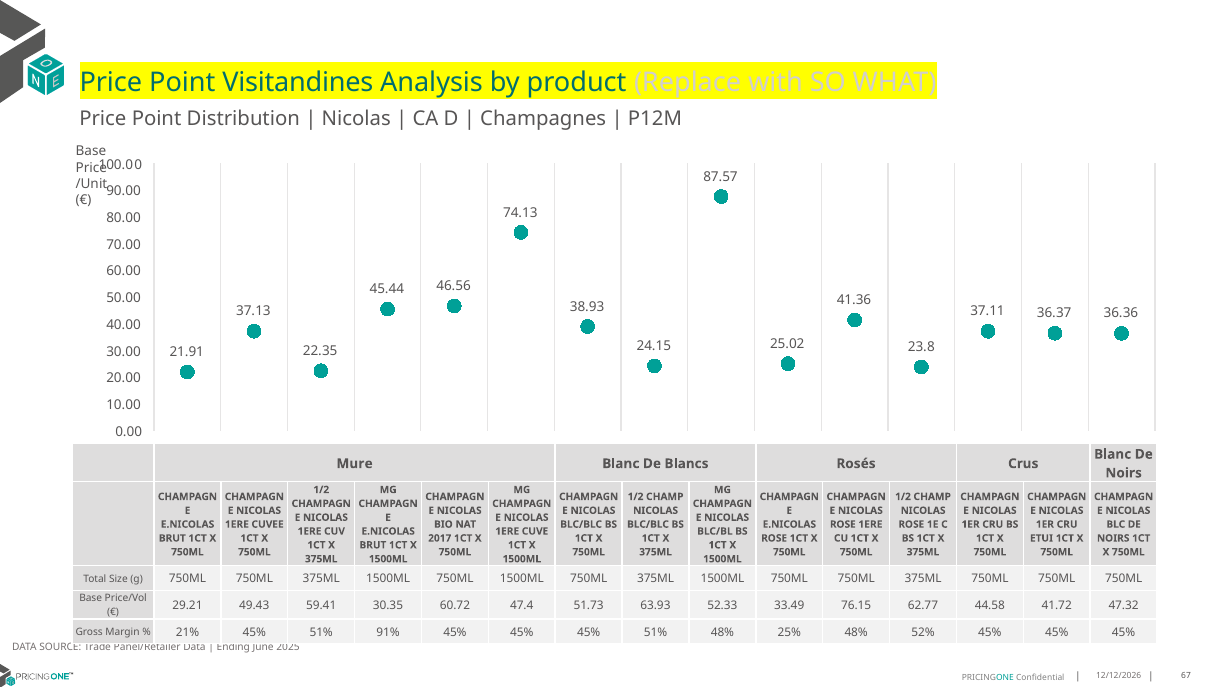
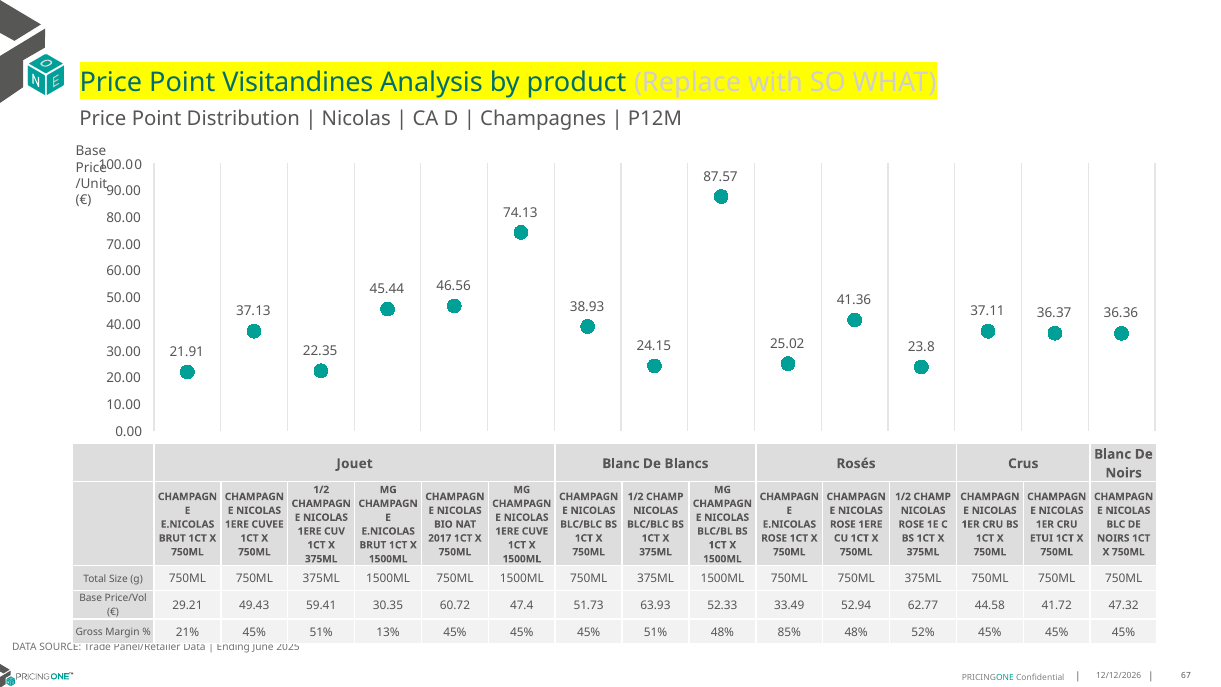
Mure: Mure -> Jouet
76.15: 76.15 -> 52.94
91%: 91% -> 13%
25%: 25% -> 85%
